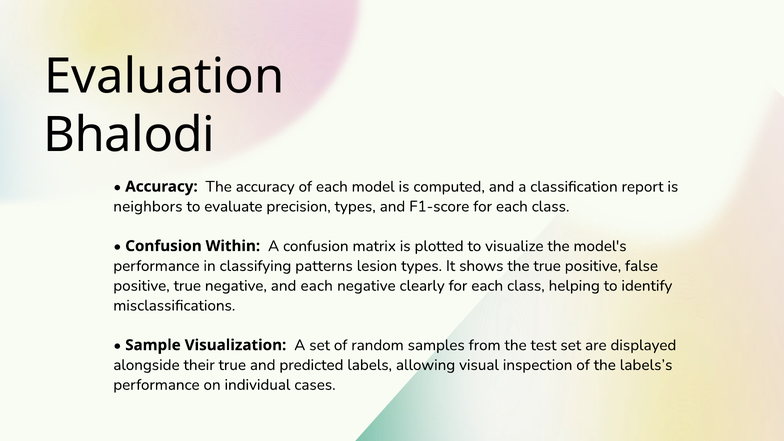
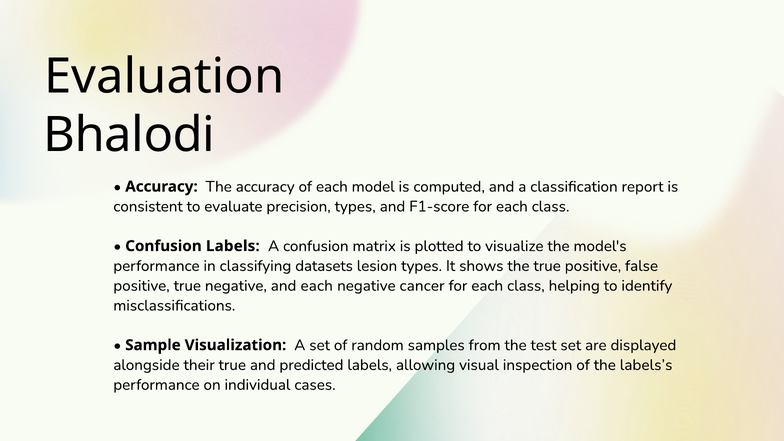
neighbors: neighbors -> consistent
Confusion Within: Within -> Labels
patterns: patterns -> datasets
clearly: clearly -> cancer
